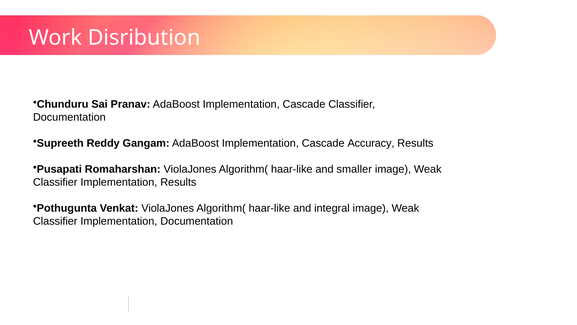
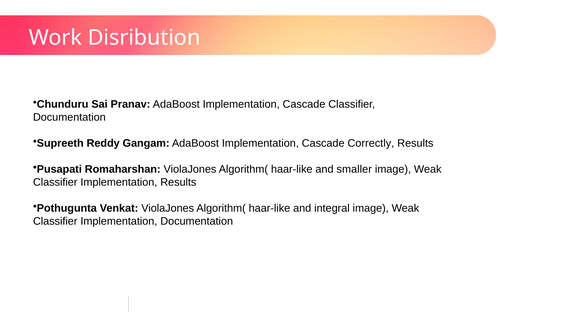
Accuracy: Accuracy -> Correctly
